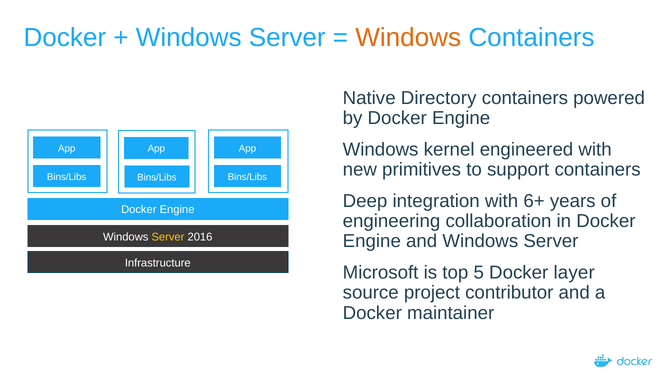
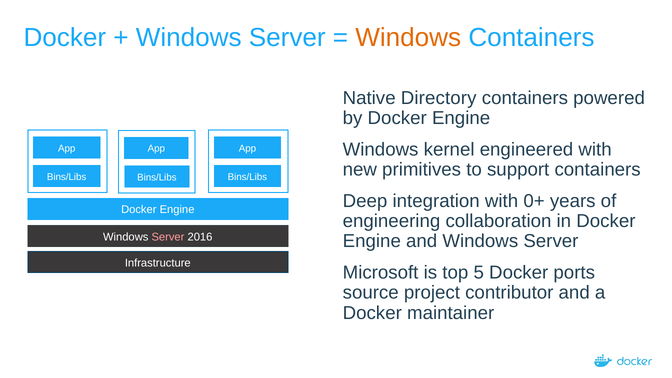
6+: 6+ -> 0+
Server at (168, 237) colour: yellow -> pink
layer: layer -> ports
